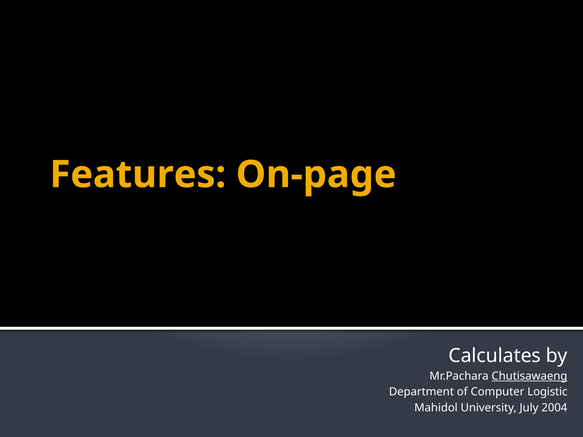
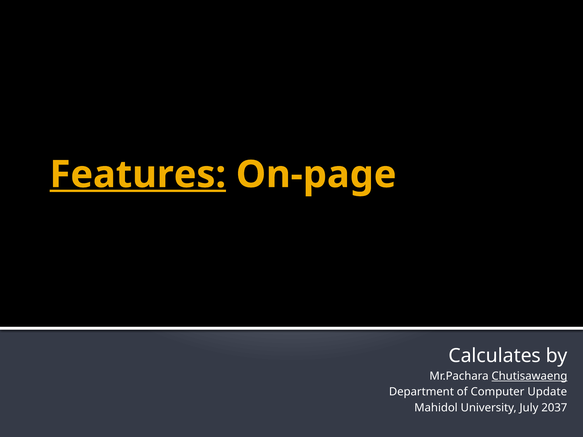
Features underline: none -> present
Logistic: Logistic -> Update
2004: 2004 -> 2037
